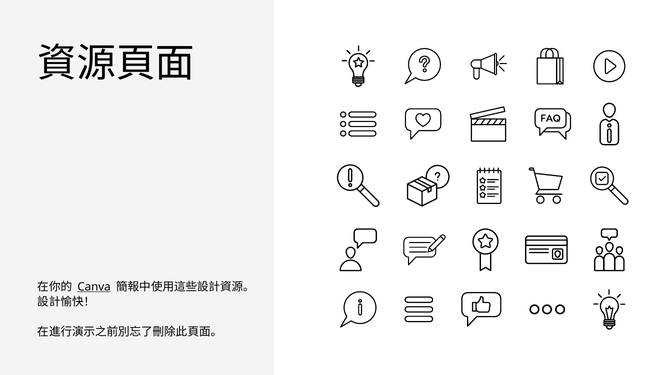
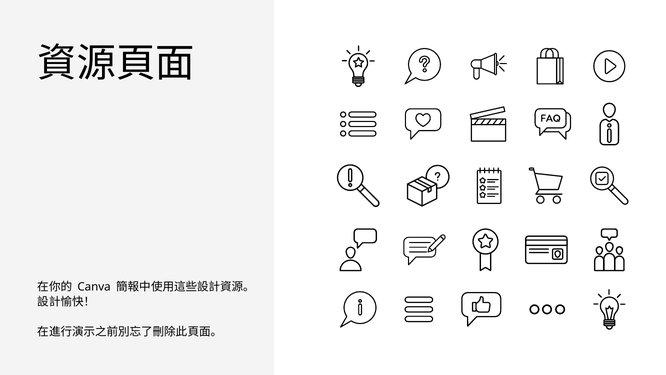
Canva underline: present -> none
